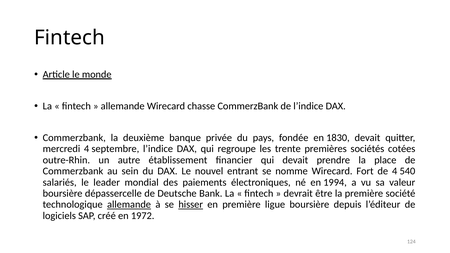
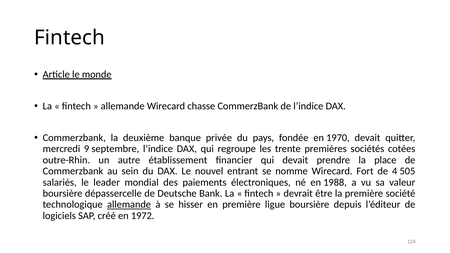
1830: 1830 -> 1970
mercredi 4: 4 -> 9
540: 540 -> 505
1994: 1994 -> 1988
hisser underline: present -> none
